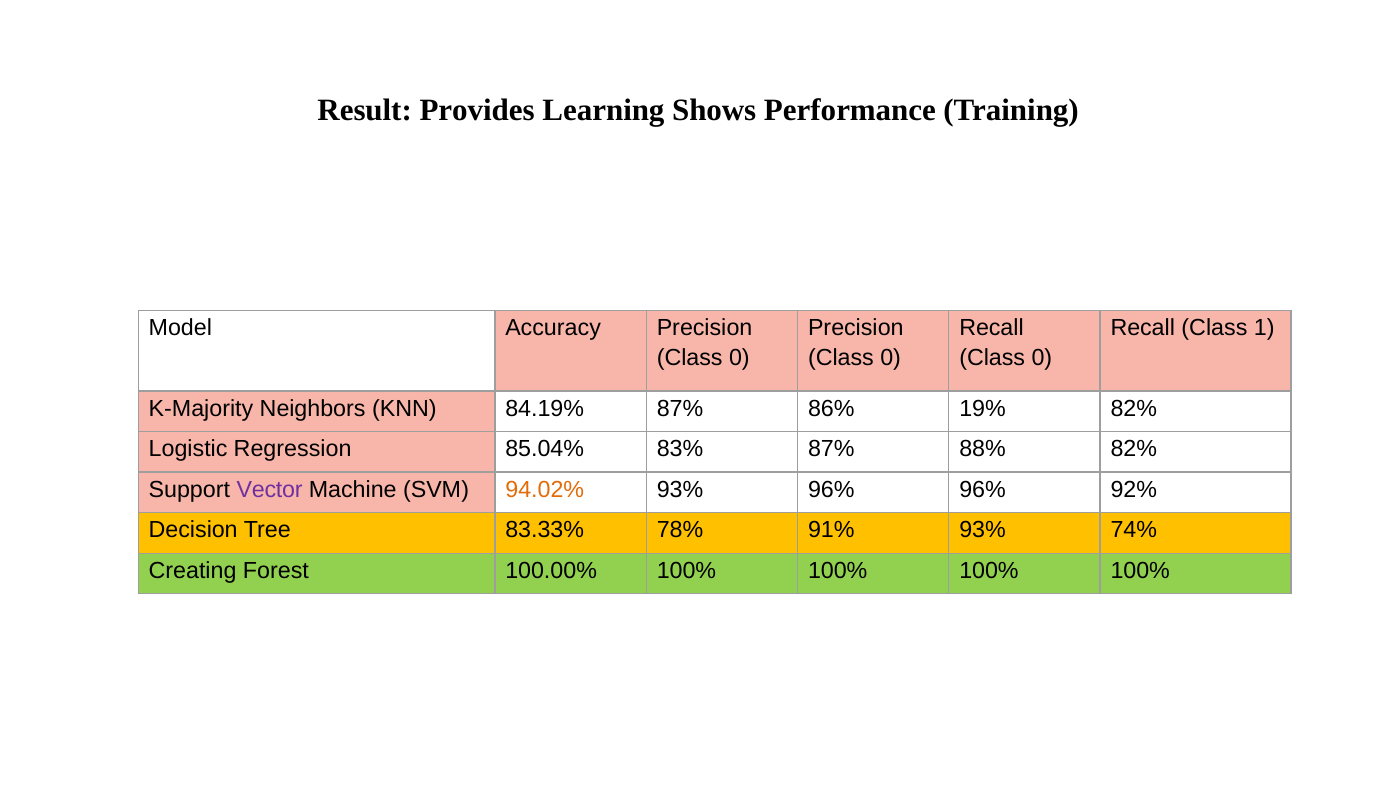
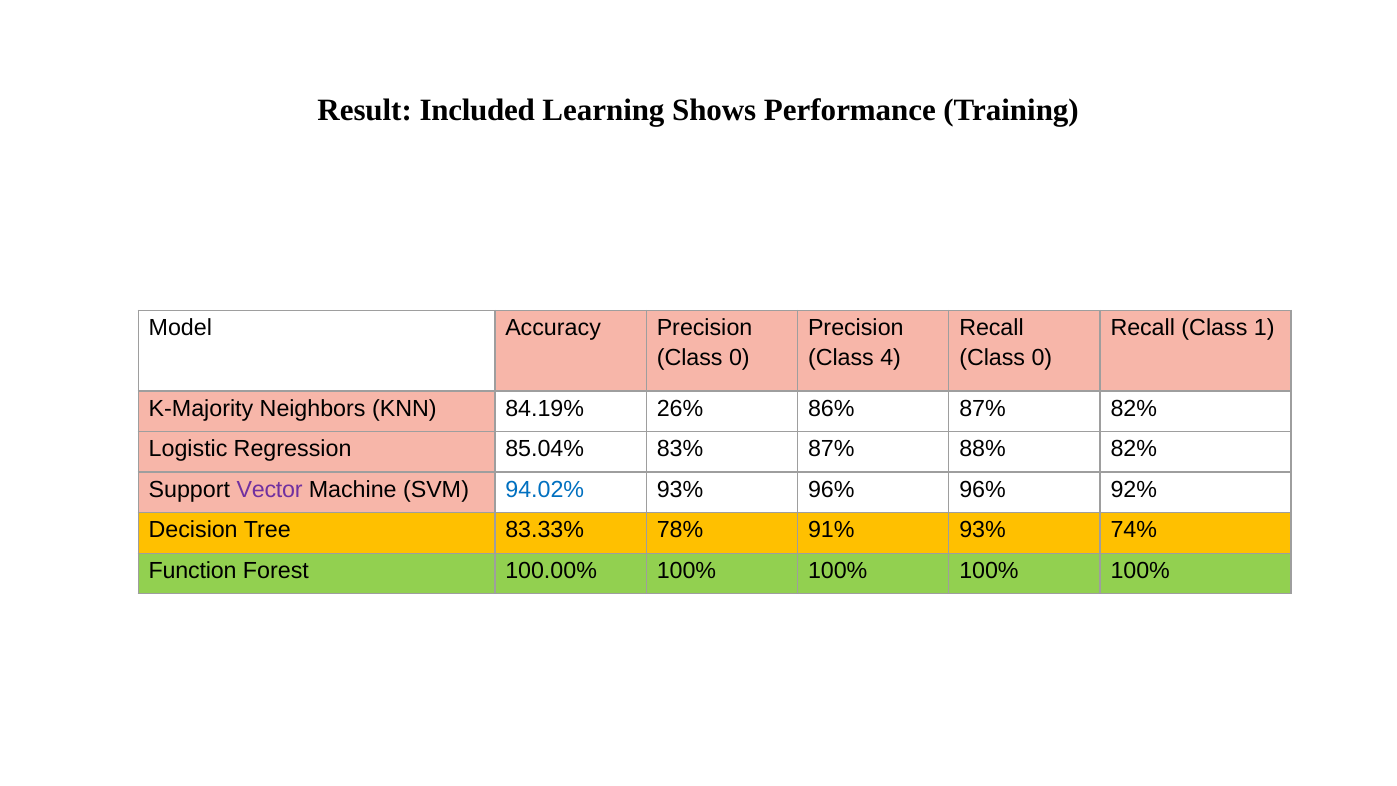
Provides: Provides -> Included
0 at (891, 358): 0 -> 4
84.19% 87%: 87% -> 26%
86% 19%: 19% -> 87%
94.02% colour: orange -> blue
Creating: Creating -> Function
